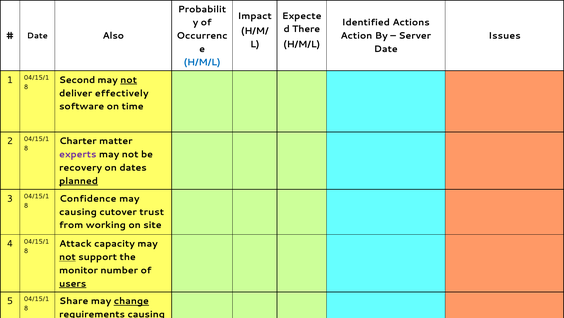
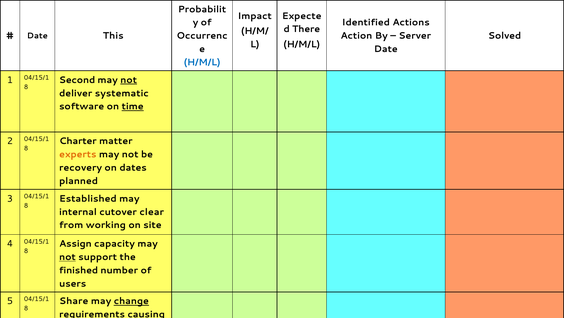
Also: Also -> This
Issues: Issues -> Solved
effectively: effectively -> systematic
time underline: none -> present
experts colour: purple -> orange
planned underline: present -> none
Confidence: Confidence -> Established
causing at (78, 211): causing -> internal
trust: trust -> clear
Attack: Attack -> Assign
monitor: monitor -> finished
users underline: present -> none
